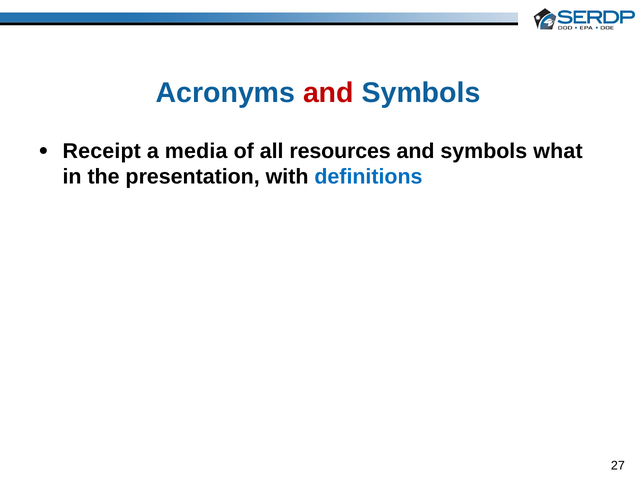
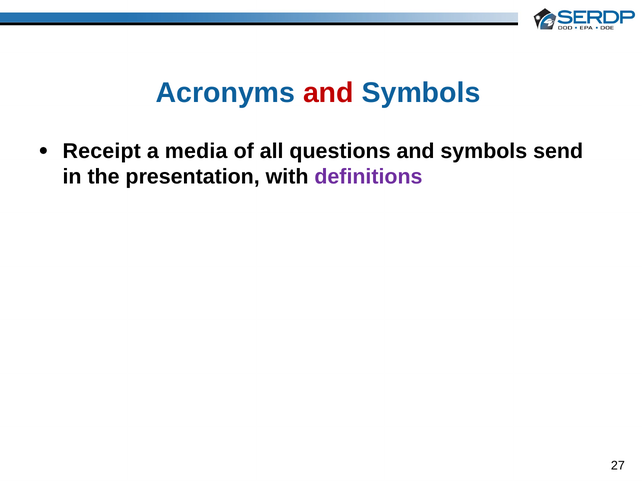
resources: resources -> questions
what: what -> send
definitions colour: blue -> purple
